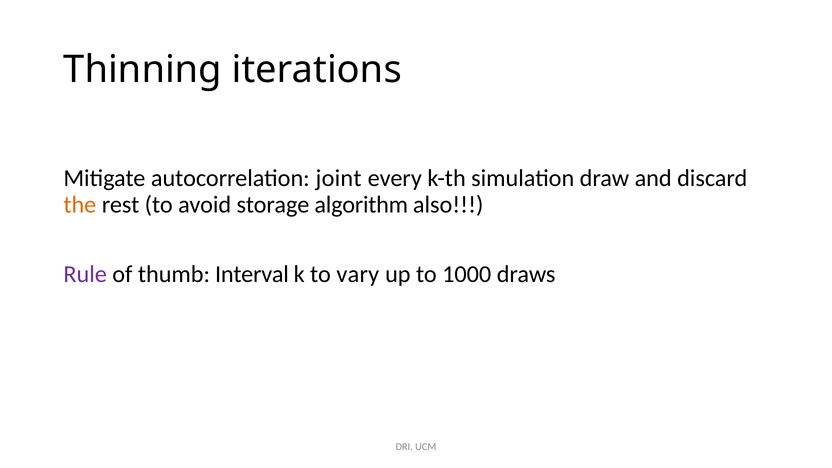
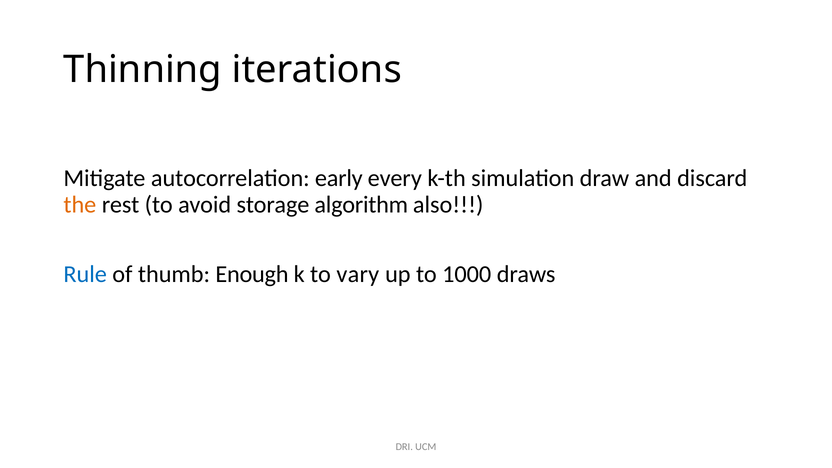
joint: joint -> early
Rule colour: purple -> blue
Interval: Interval -> Enough
